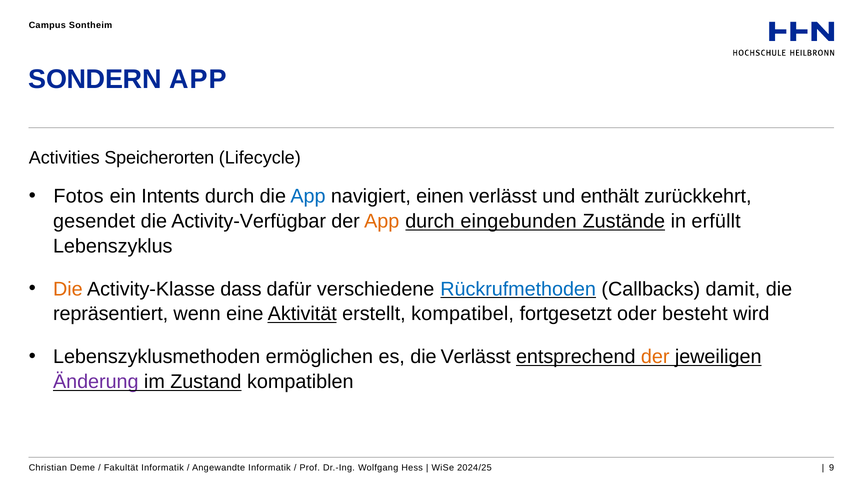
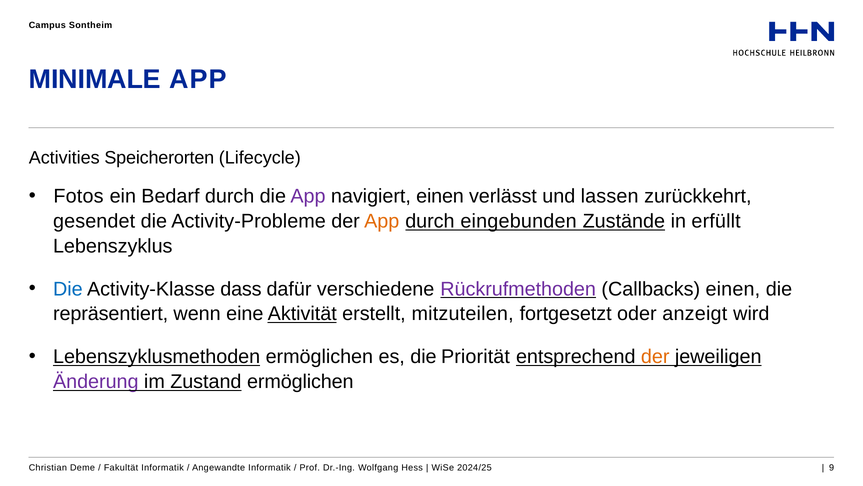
SONDERN: SONDERN -> MINIMALE
Intents: Intents -> Bedarf
App at (308, 196) colour: blue -> purple
enthält: enthält -> lassen
Activity-Verfügbar: Activity-Verfügbar -> Activity-Probleme
Die at (68, 289) colour: orange -> blue
Rückrufmethoden colour: blue -> purple
Callbacks damit: damit -> einen
kompatibel: kompatibel -> mitzuteilen
besteht: besteht -> anzeigt
Lebenszyklusmethoden underline: none -> present
die Verlässt: Verlässt -> Priorität
Zustand kompatiblen: kompatiblen -> ermöglichen
